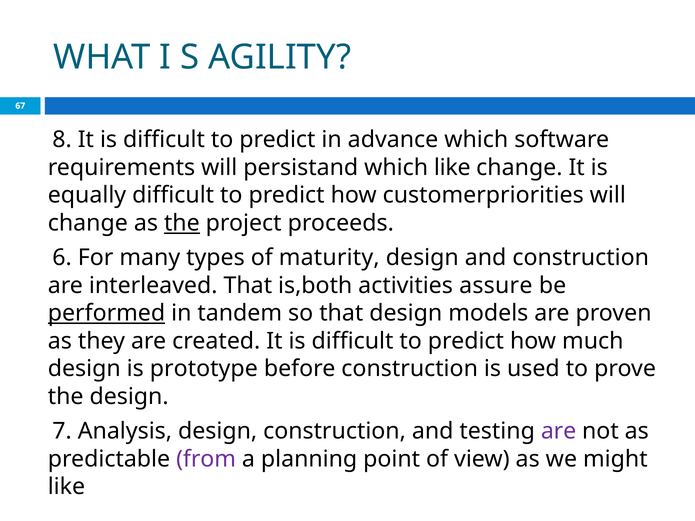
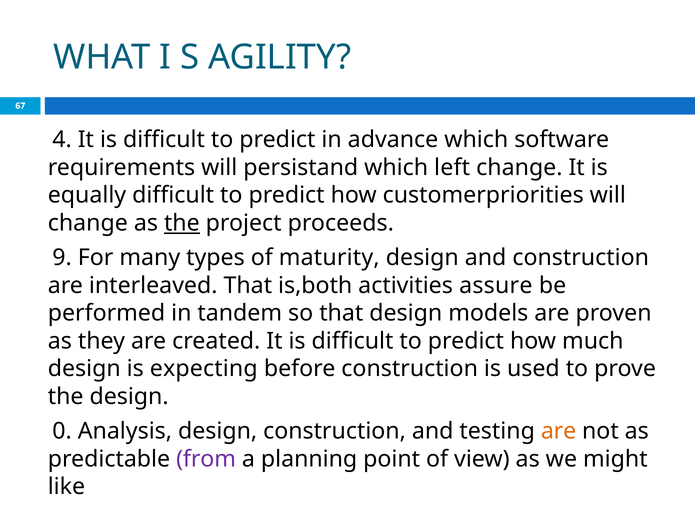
8: 8 -> 4
which like: like -> left
6: 6 -> 9
performed underline: present -> none
prototype: prototype -> expecting
7: 7 -> 0
are at (559, 431) colour: purple -> orange
